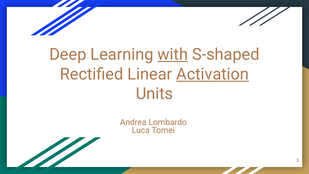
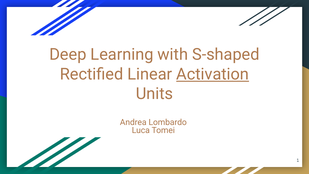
with underline: present -> none
